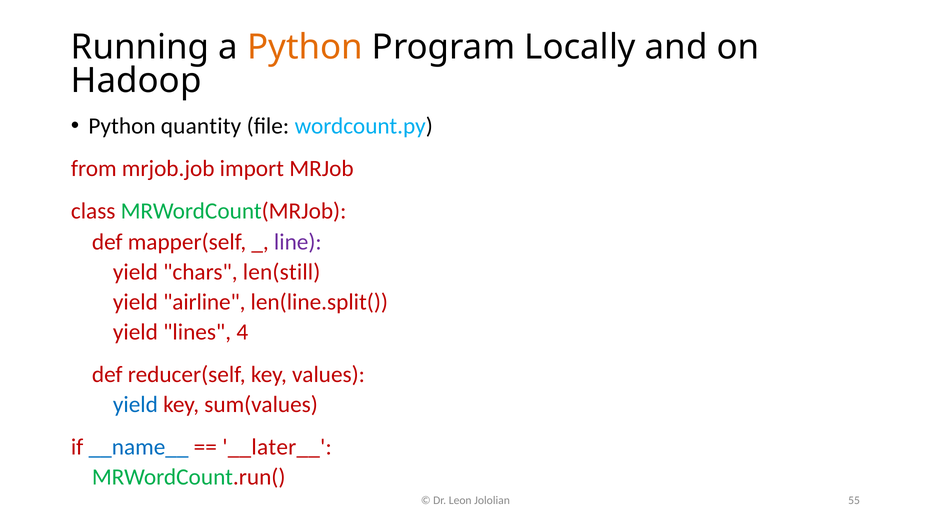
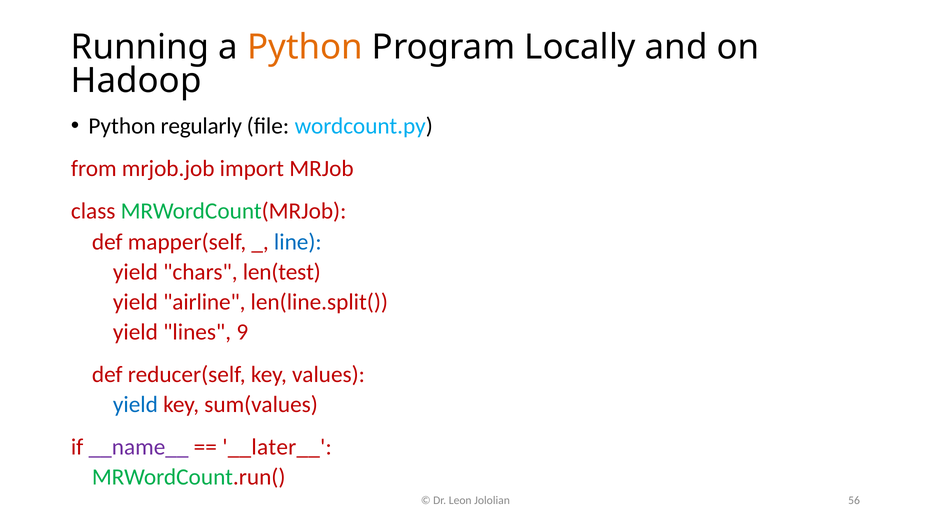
quantity: quantity -> regularly
line colour: purple -> blue
len(still: len(still -> len(test
4: 4 -> 9
__name__ colour: blue -> purple
55: 55 -> 56
